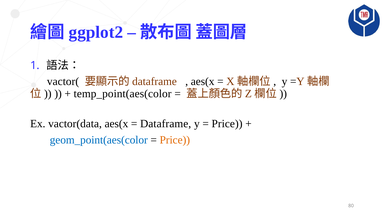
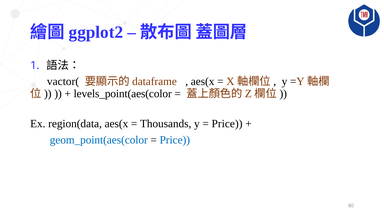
temp_point(aes(color: temp_point(aes(color -> levels_point(aes(color
vactor(data: vactor(data -> region(data
Dataframe at (166, 124): Dataframe -> Thousands
Price at (175, 140) colour: orange -> blue
